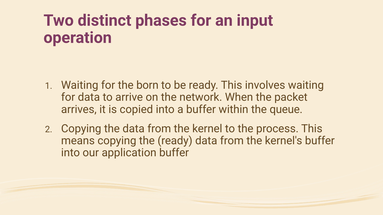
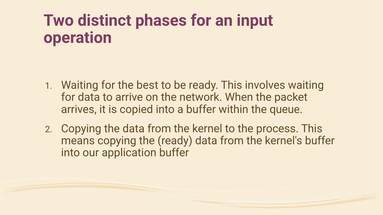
born: born -> best
